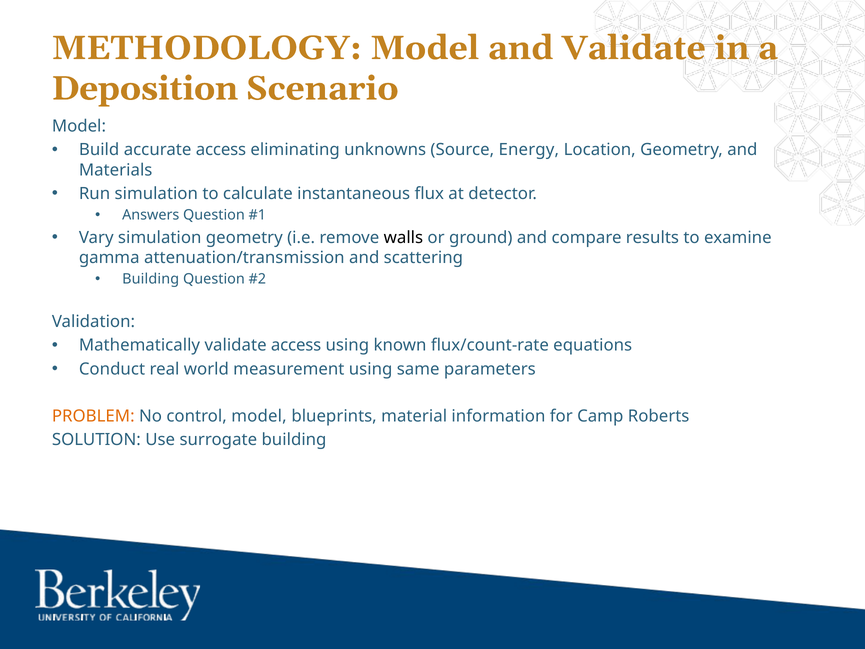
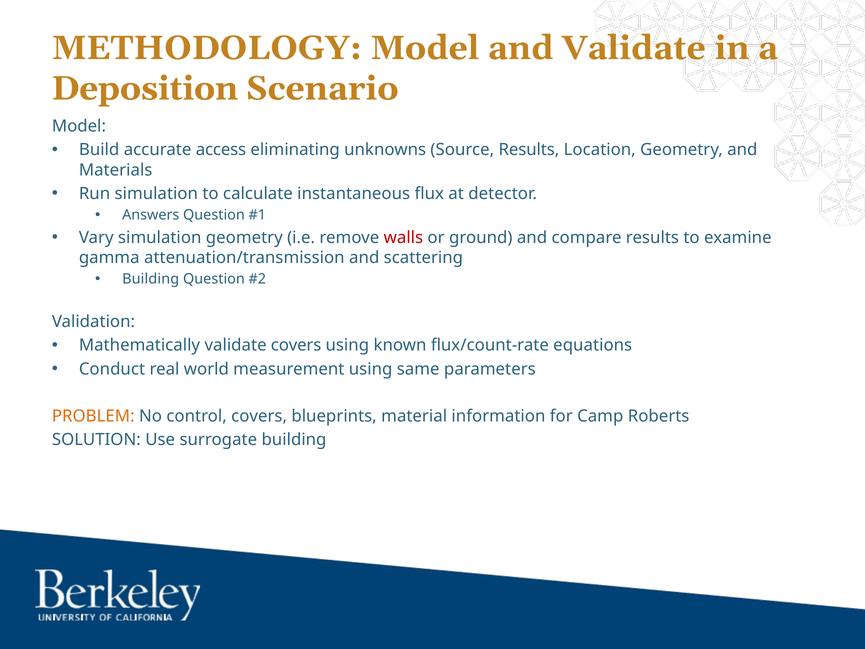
Source Energy: Energy -> Results
walls colour: black -> red
validate access: access -> covers
control model: model -> covers
